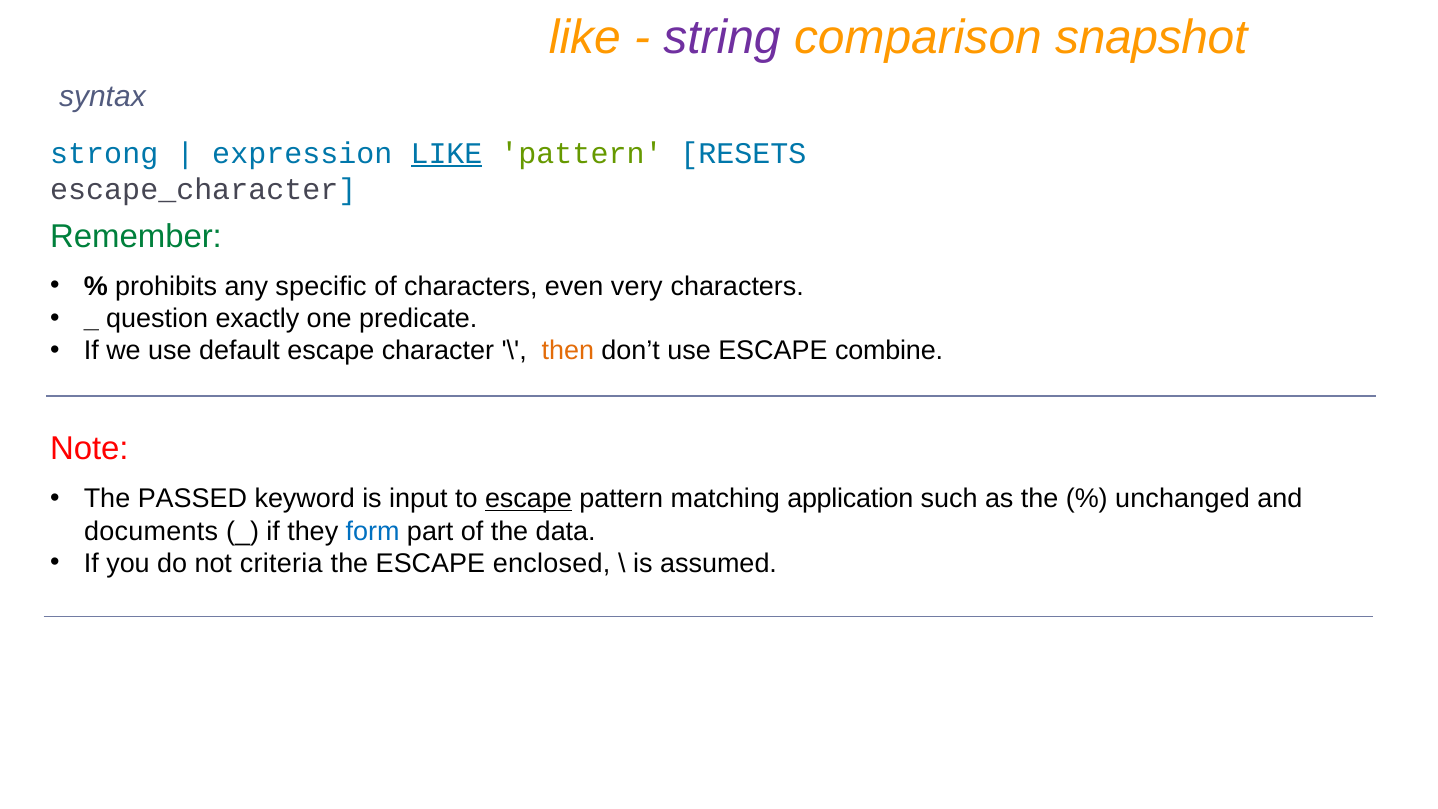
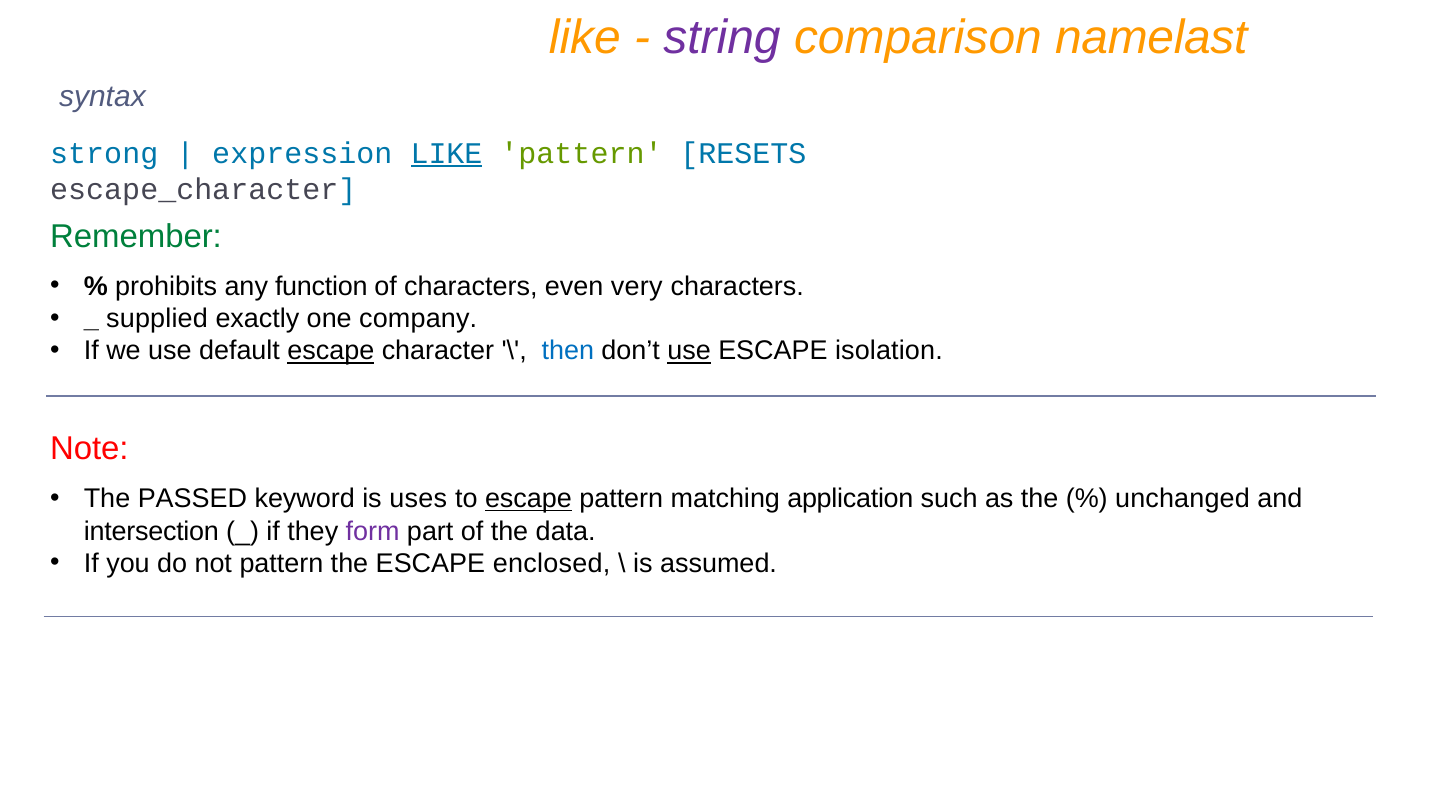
snapshot: snapshot -> namelast
specific: specific -> function
question: question -> supplied
predicate: predicate -> company
escape at (331, 351) underline: none -> present
then colour: orange -> blue
use at (689, 351) underline: none -> present
combine: combine -> isolation
input: input -> uses
documents: documents -> intersection
form colour: blue -> purple
not criteria: criteria -> pattern
